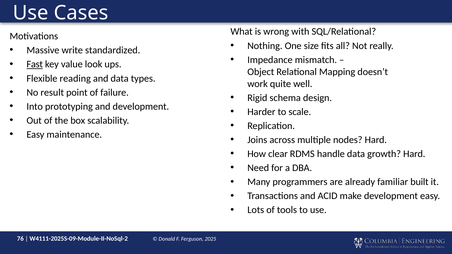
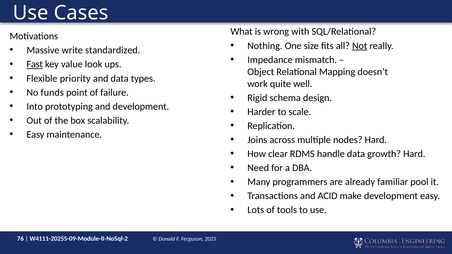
Not underline: none -> present
reading: reading -> priority
result: result -> funds
built: built -> pool
